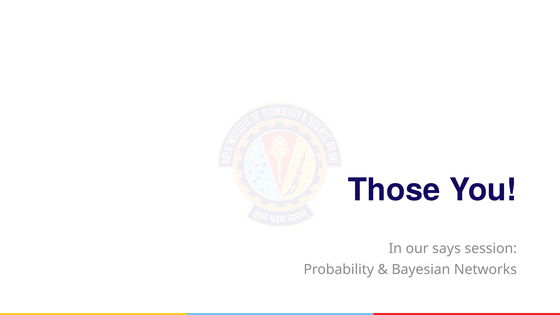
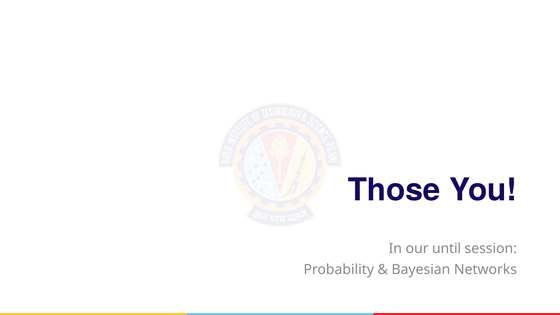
says: says -> until
